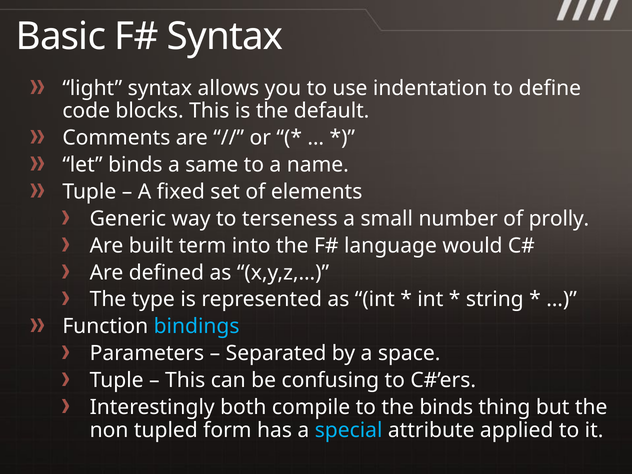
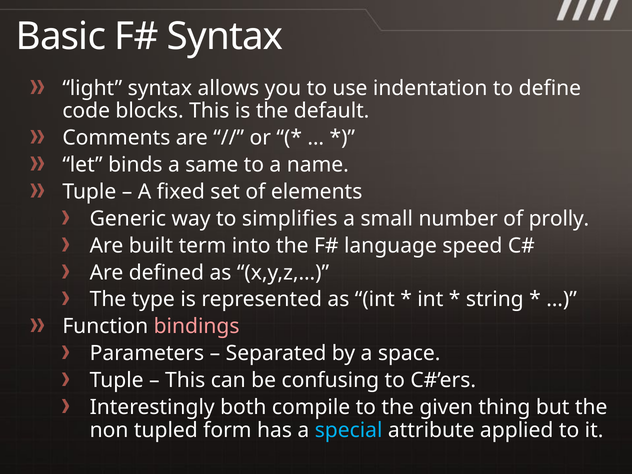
terseness: terseness -> simplifies
would: would -> speed
bindings colour: light blue -> pink
the binds: binds -> given
